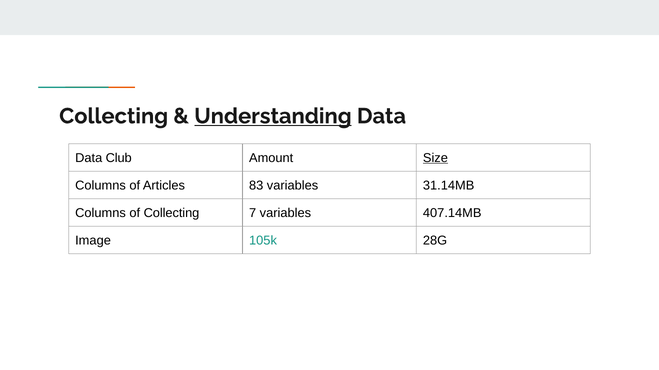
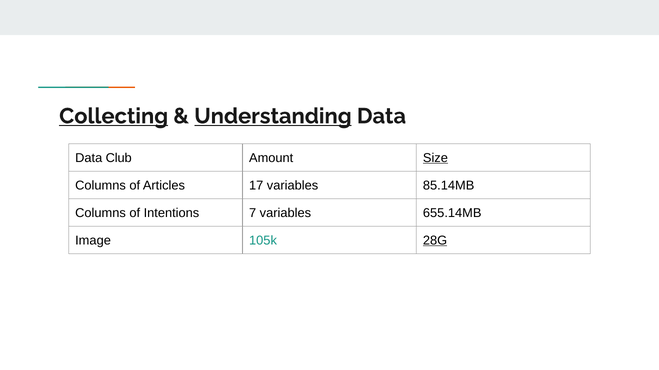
Collecting at (114, 116) underline: none -> present
83: 83 -> 17
31.14MB: 31.14MB -> 85.14MB
of Collecting: Collecting -> Intentions
407.14MB: 407.14MB -> 655.14MB
28G underline: none -> present
